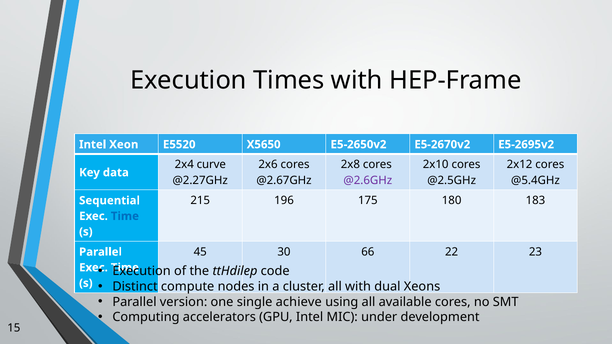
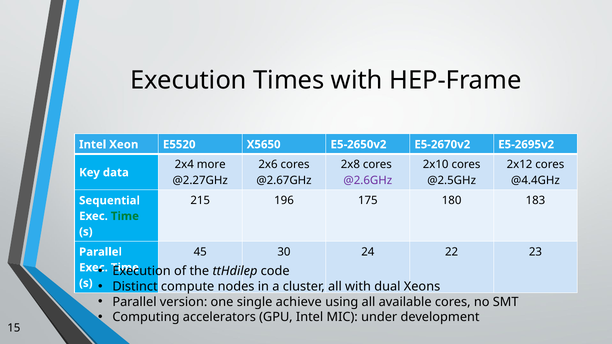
curve: curve -> more
@5.4GHz: @5.4GHz -> @4.4GHz
Time at (125, 216) colour: blue -> green
66: 66 -> 24
